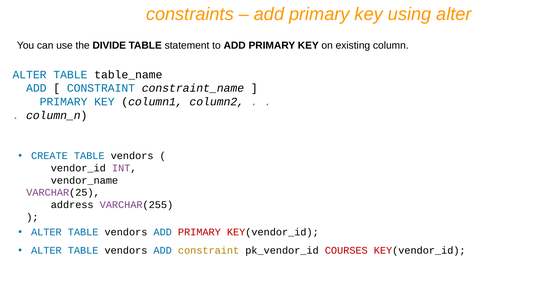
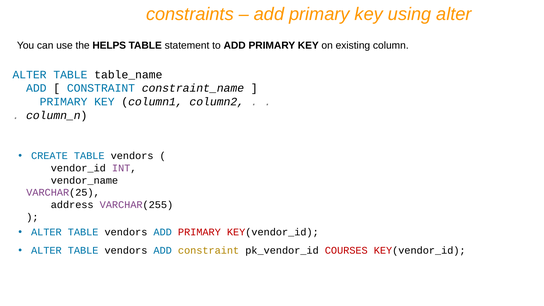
DIVIDE: DIVIDE -> HELPS
